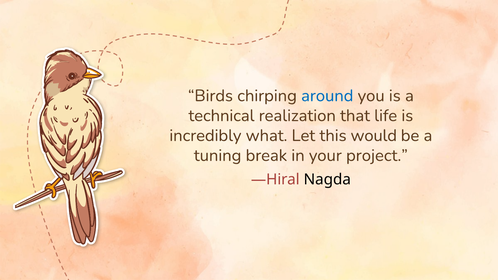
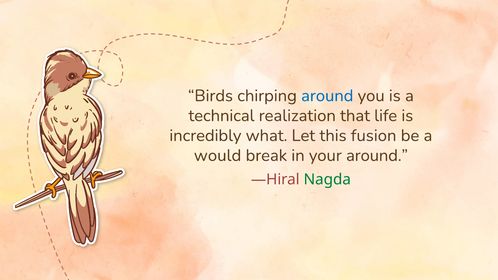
would: would -> fusion
tuning: tuning -> would
your project: project -> around
Nagda colour: black -> green
